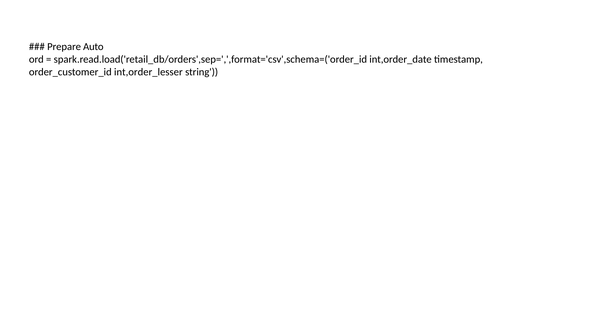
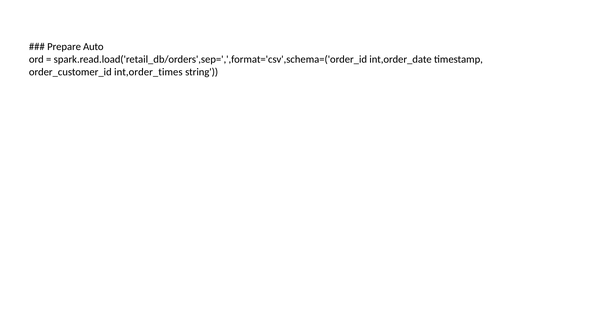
int,order_lesser: int,order_lesser -> int,order_times
